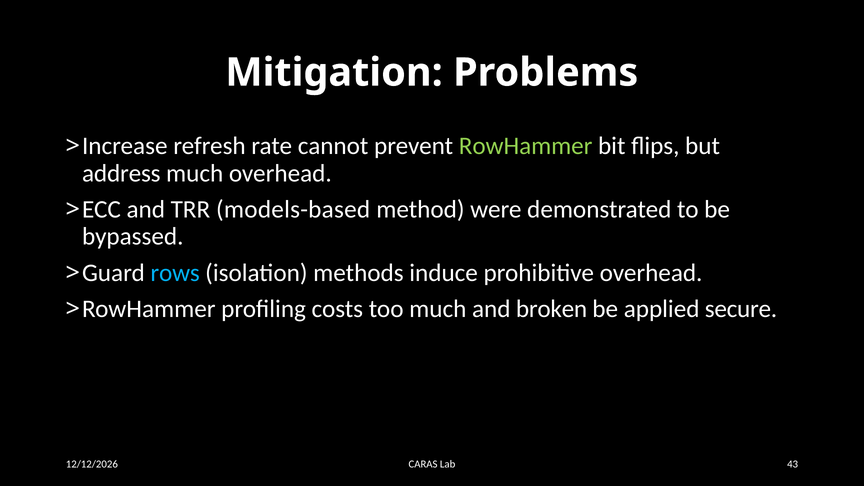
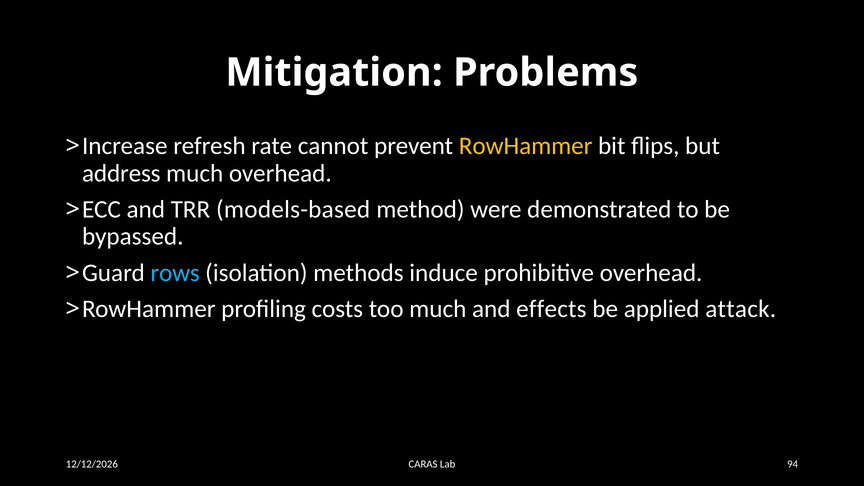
RowHammer at (526, 146) colour: light green -> yellow
broken: broken -> effects
secure: secure -> attack
43: 43 -> 94
